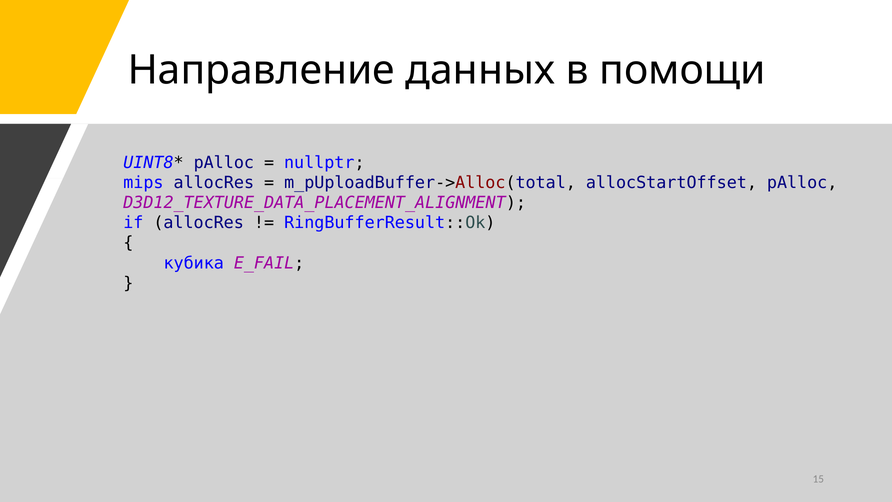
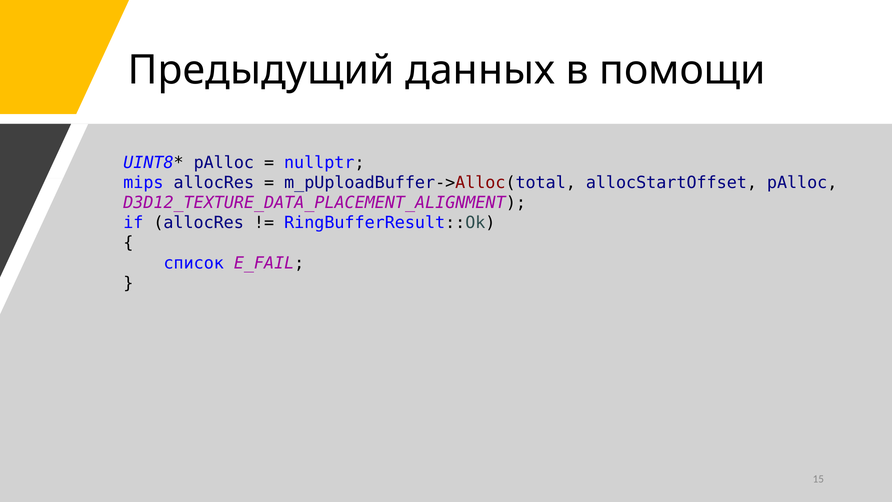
Направление: Направление -> Предыдущий
кубика: кубика -> список
